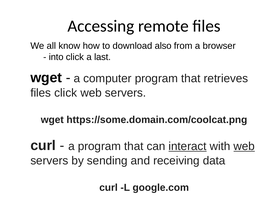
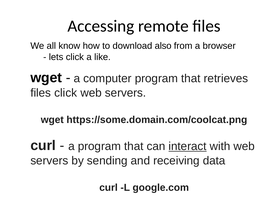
into: into -> lets
last: last -> like
web at (244, 146) underline: present -> none
